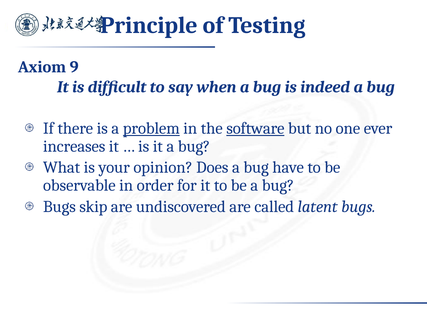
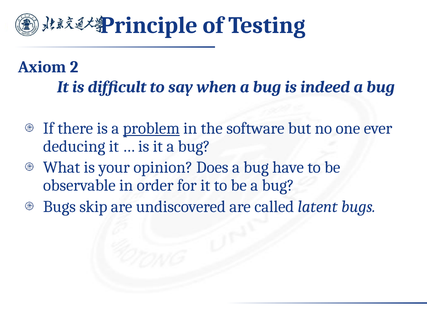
9: 9 -> 2
software underline: present -> none
increases: increases -> deducing
